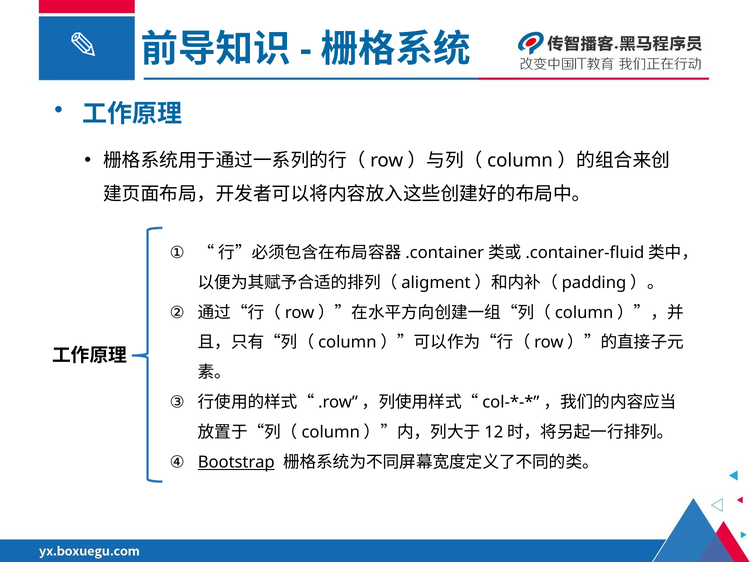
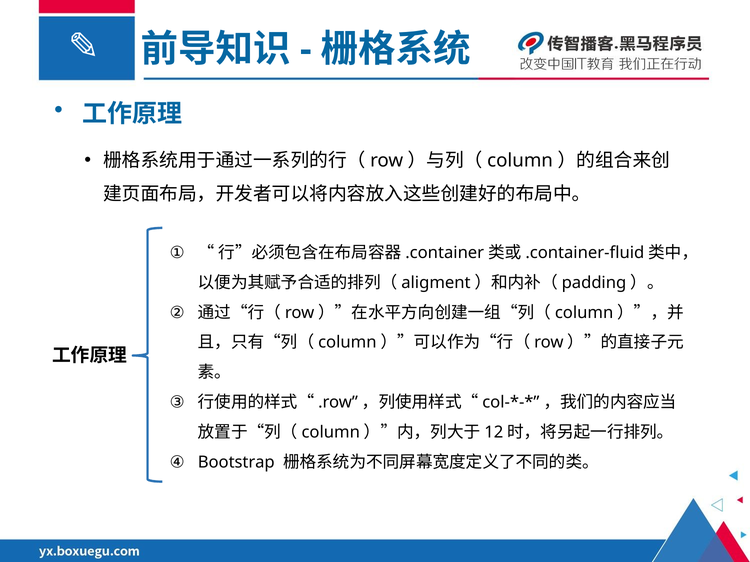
Bootstrap underline: present -> none
